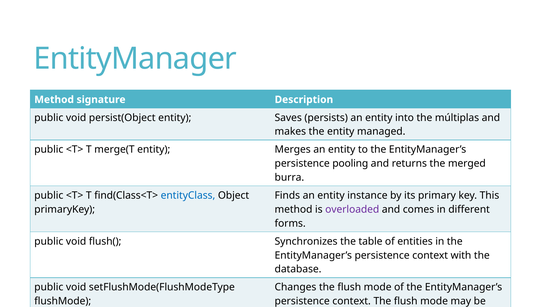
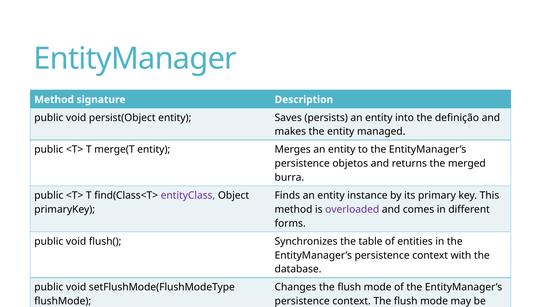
múltiplas: múltiplas -> definição
pooling: pooling -> objetos
entityClass colour: blue -> purple
